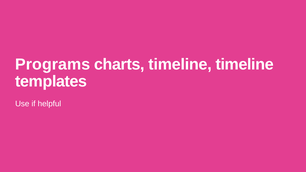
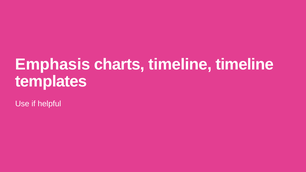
Programs: Programs -> Emphasis
